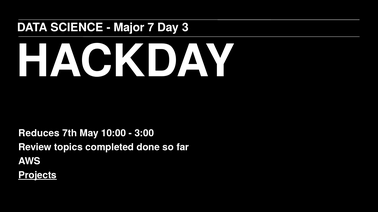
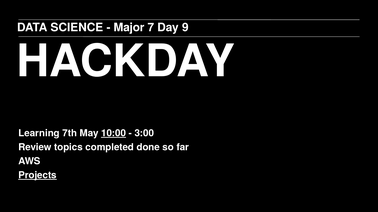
3: 3 -> 9
Reduces: Reduces -> Learning
10:00 underline: none -> present
